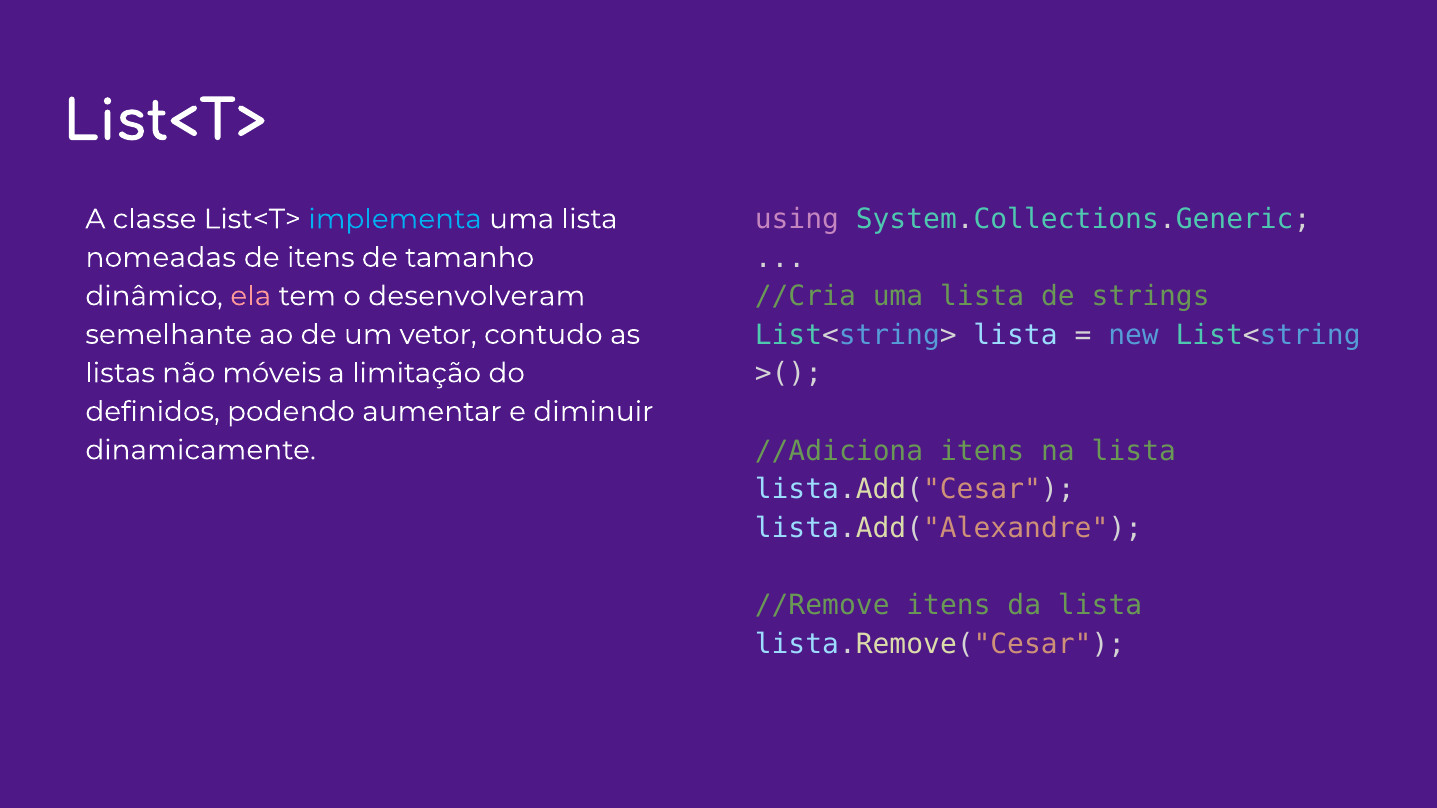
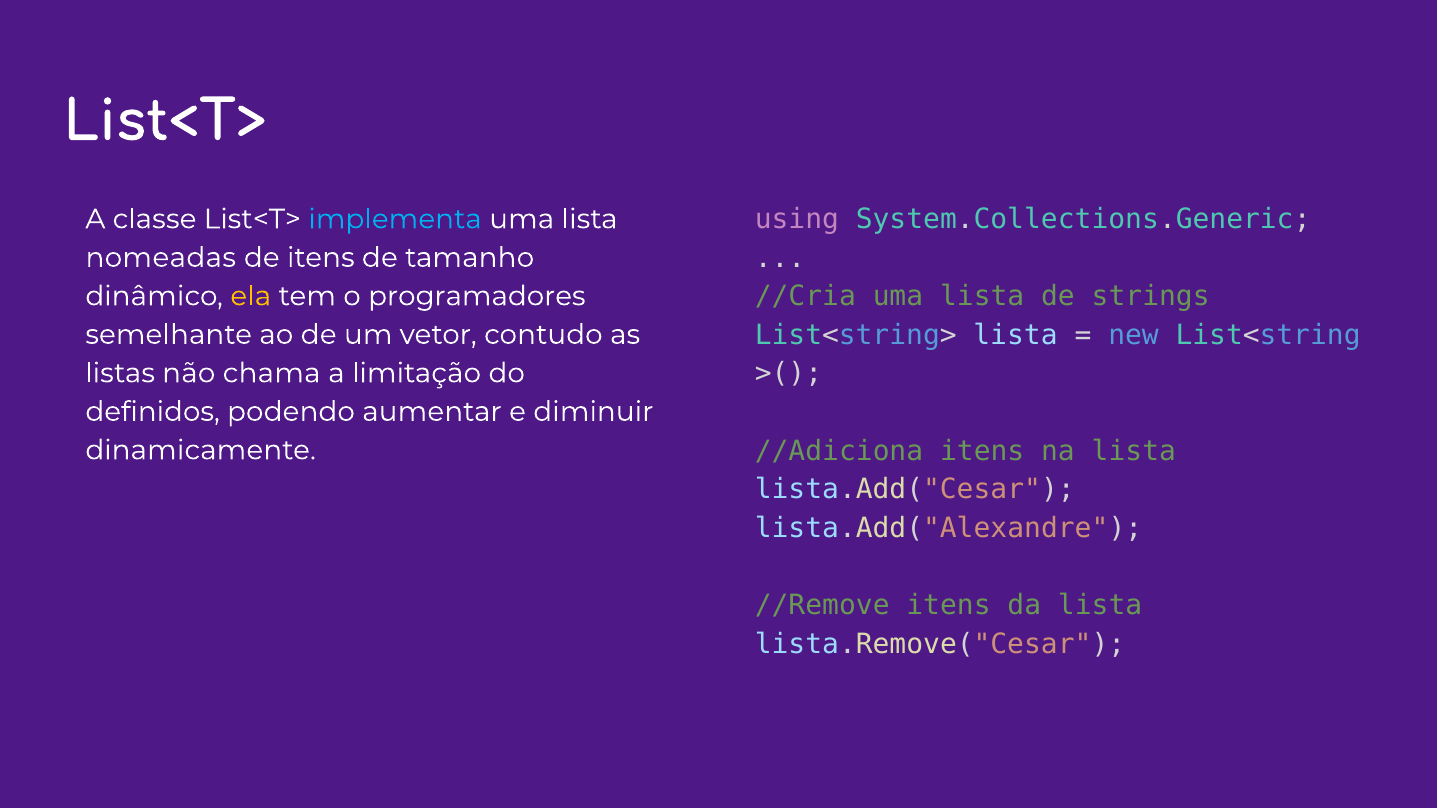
ela colour: pink -> yellow
desenvolveram: desenvolveram -> programadores
móveis: móveis -> chama
